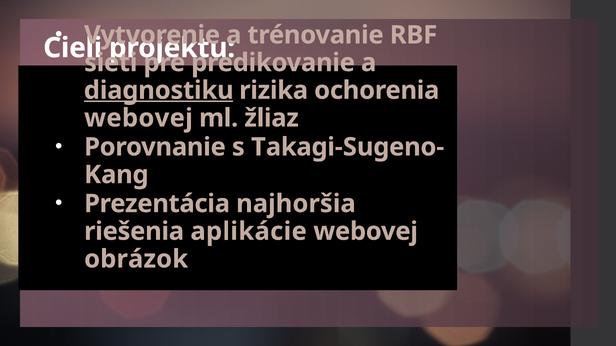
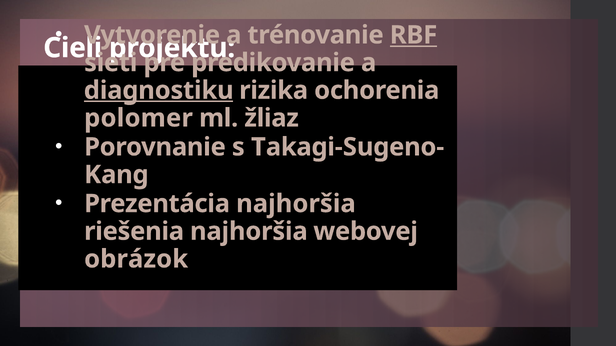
RBF underline: none -> present
webovej at (138, 118): webovej -> polomer
riešenia aplikácie: aplikácie -> najhoršia
